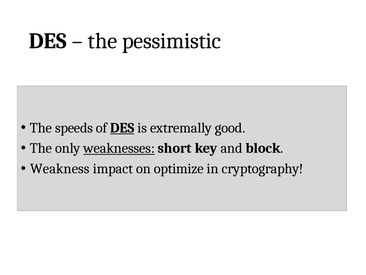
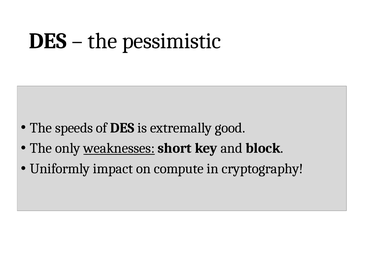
DES at (122, 128) underline: present -> none
Weakness: Weakness -> Uniformly
optimize: optimize -> compute
